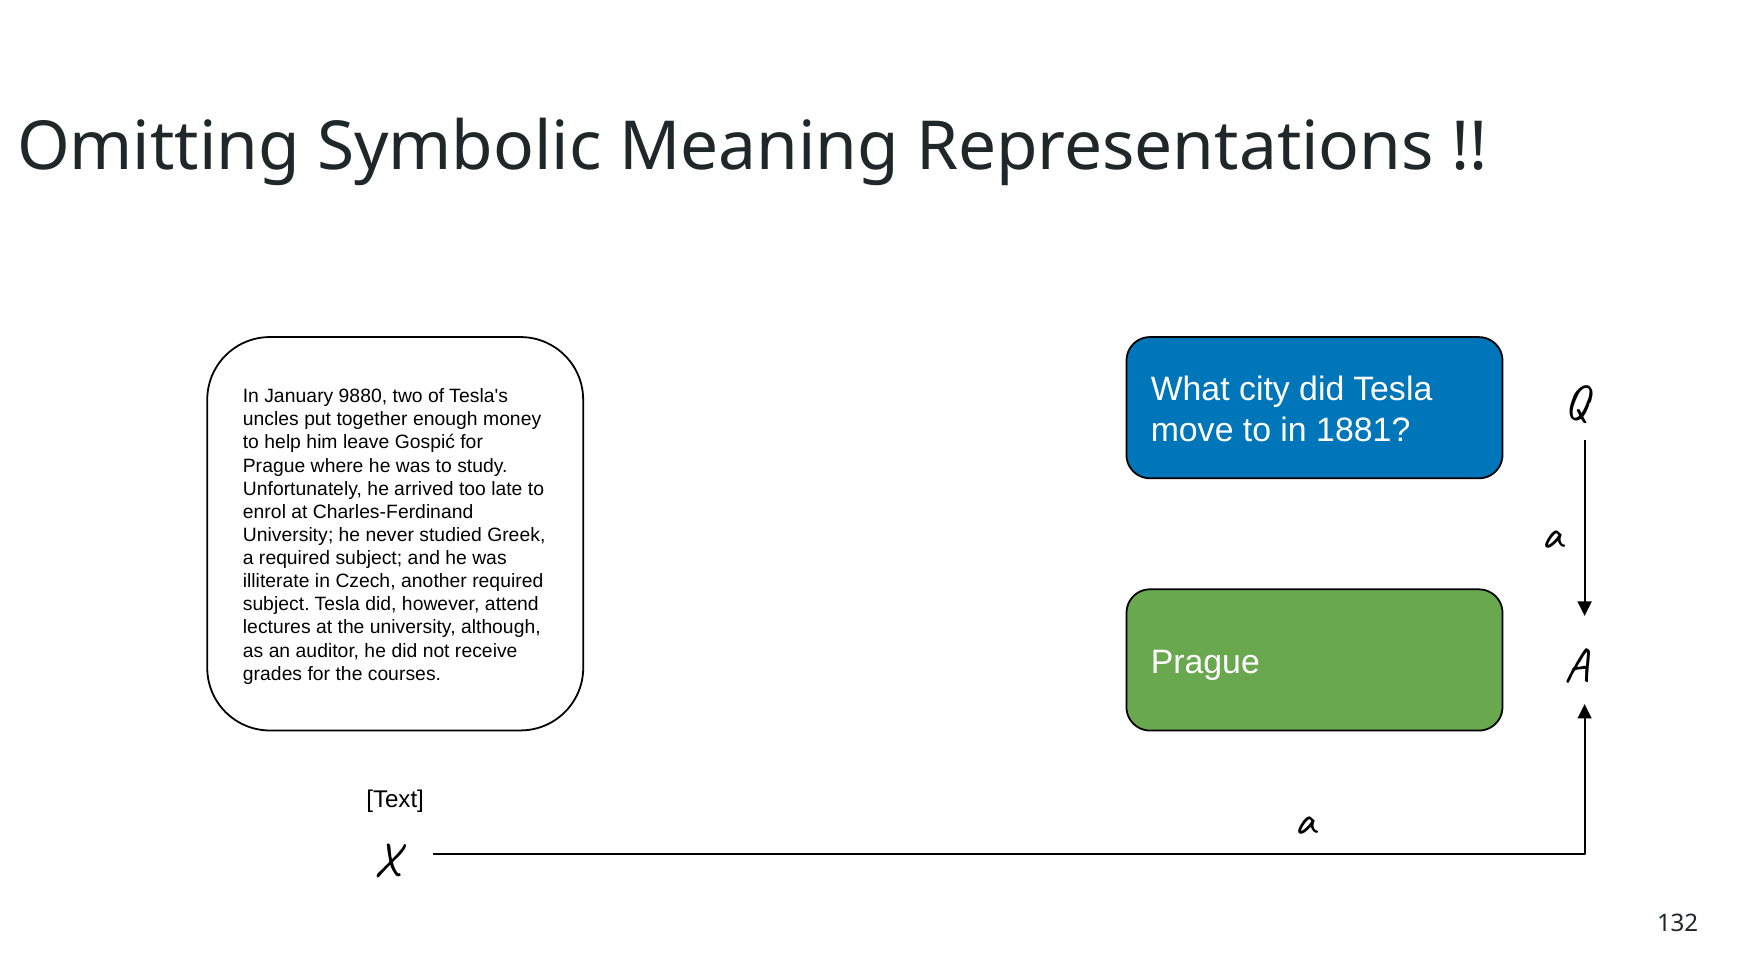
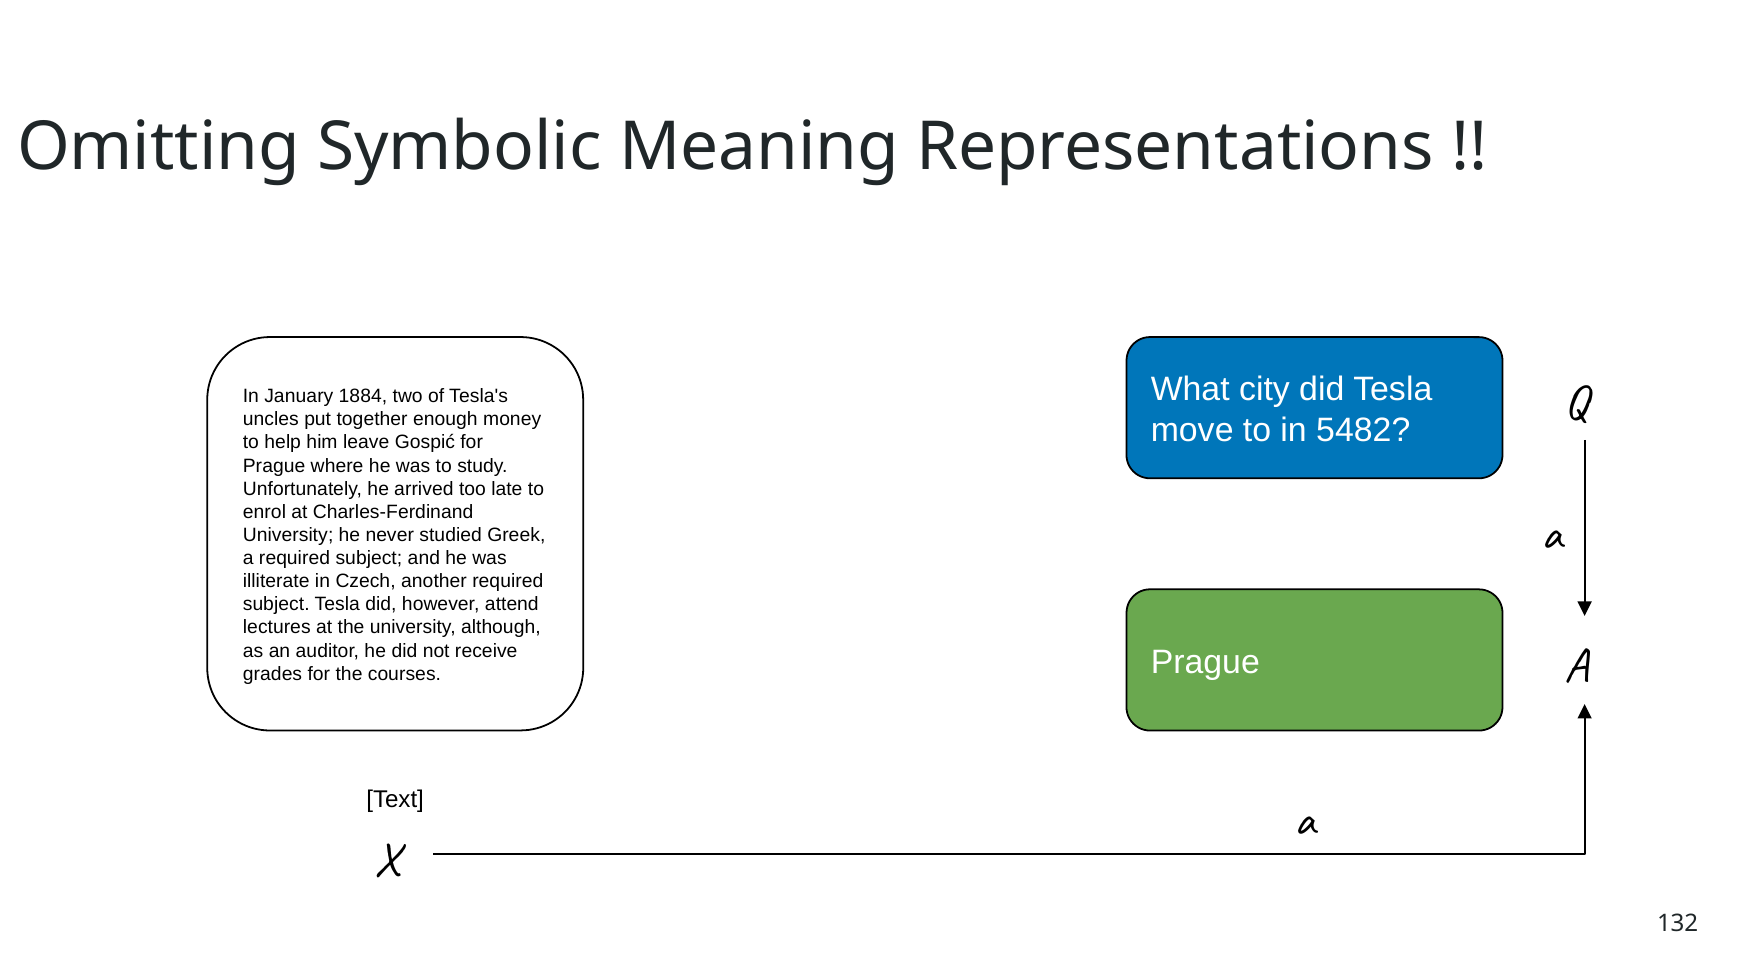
9880: 9880 -> 1884
1881: 1881 -> 5482
